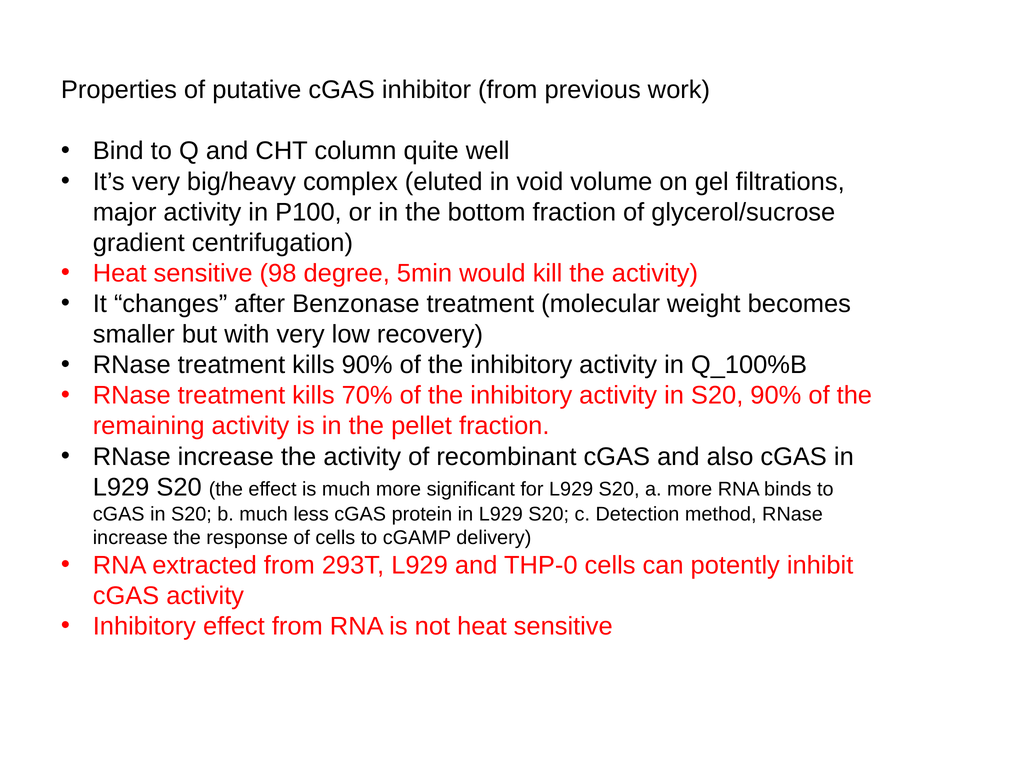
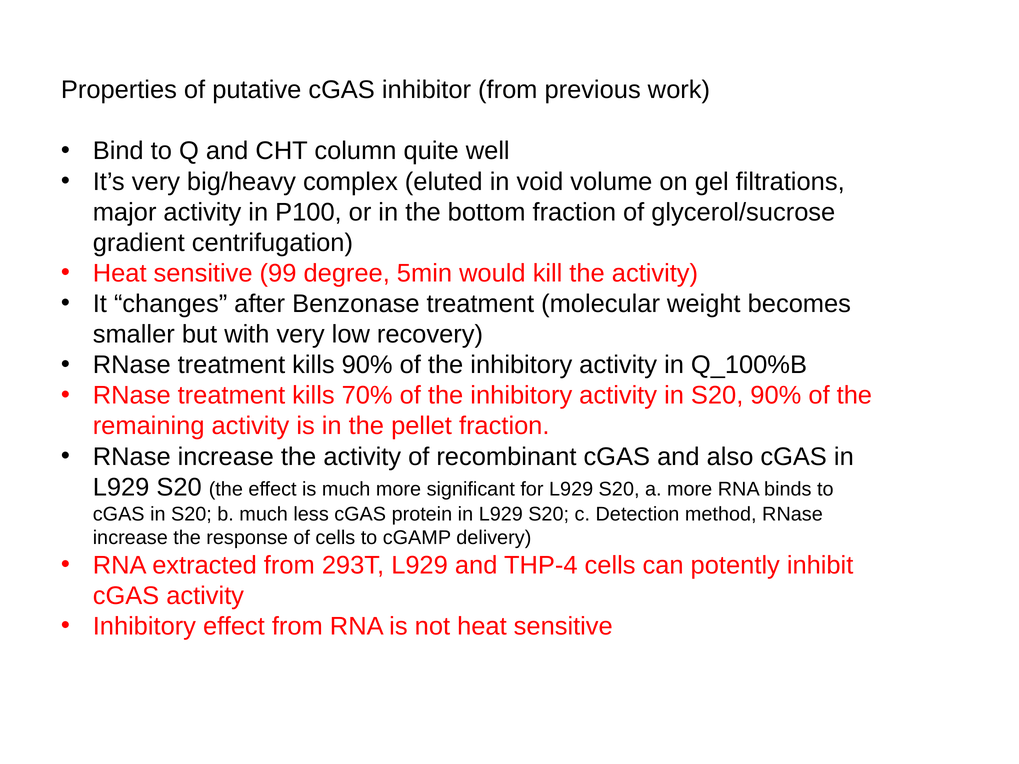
98: 98 -> 99
THP-0: THP-0 -> THP-4
